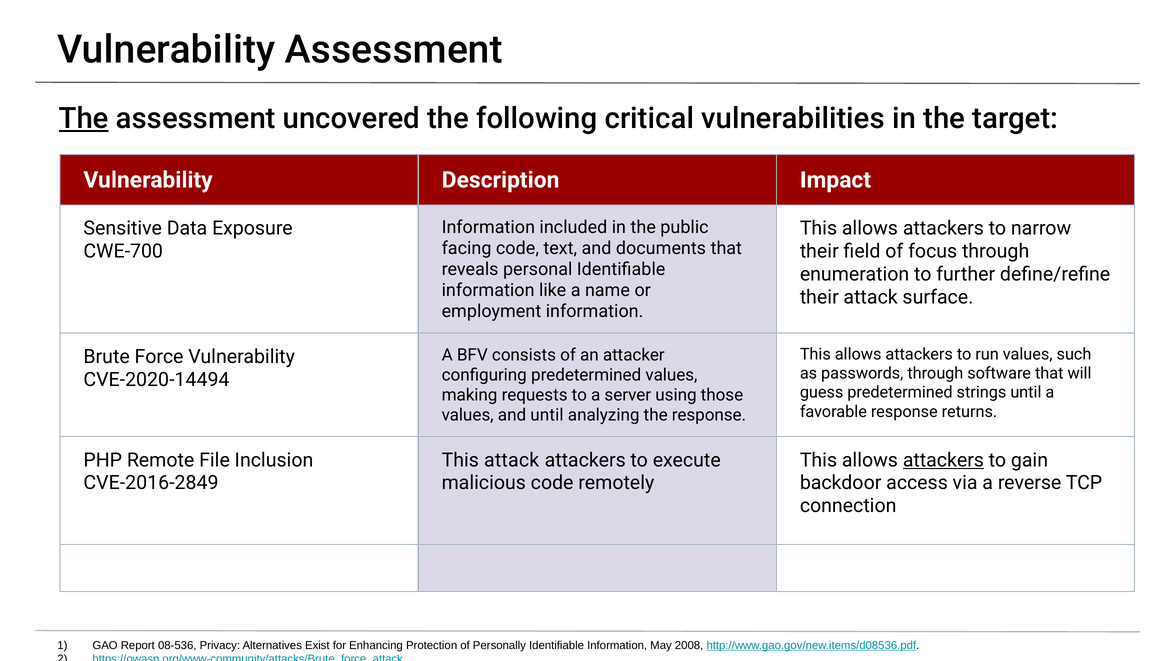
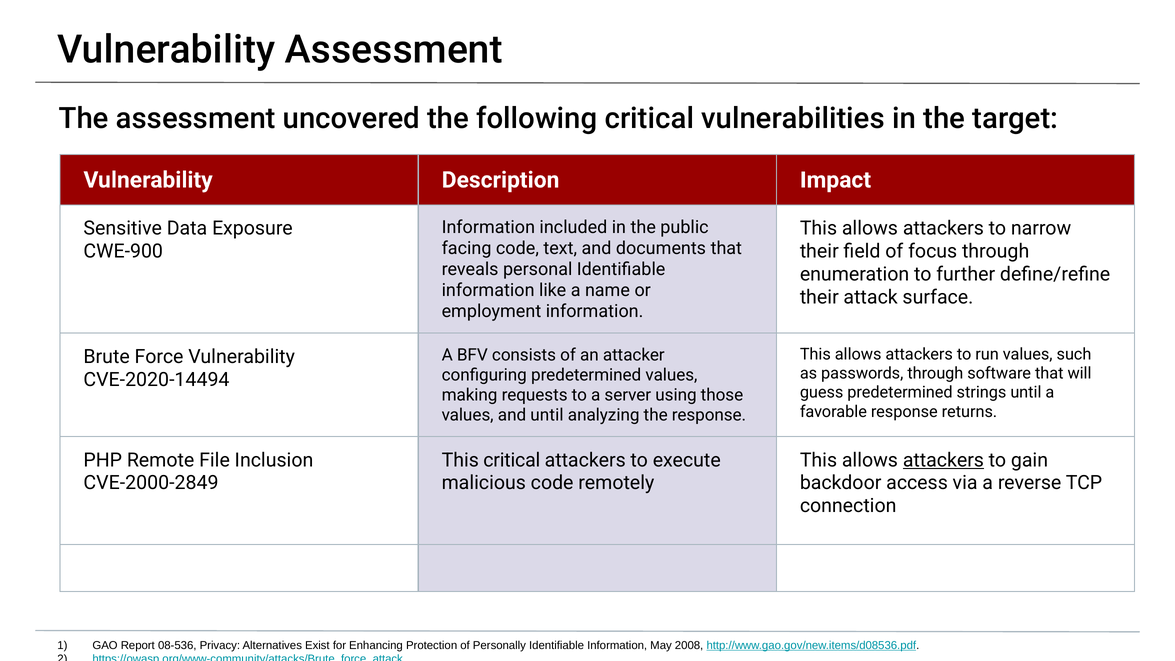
The at (84, 118) underline: present -> none
CWE-700: CWE-700 -> CWE-900
This attack: attack -> critical
CVE-2016-2849: CVE-2016-2849 -> CVE-2000-2849
